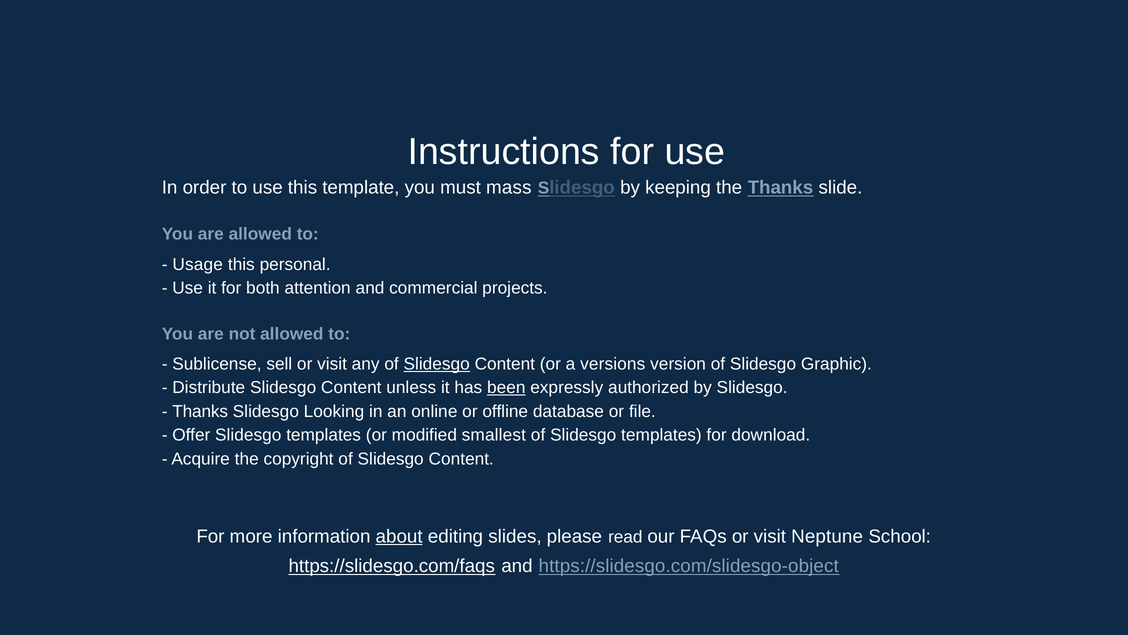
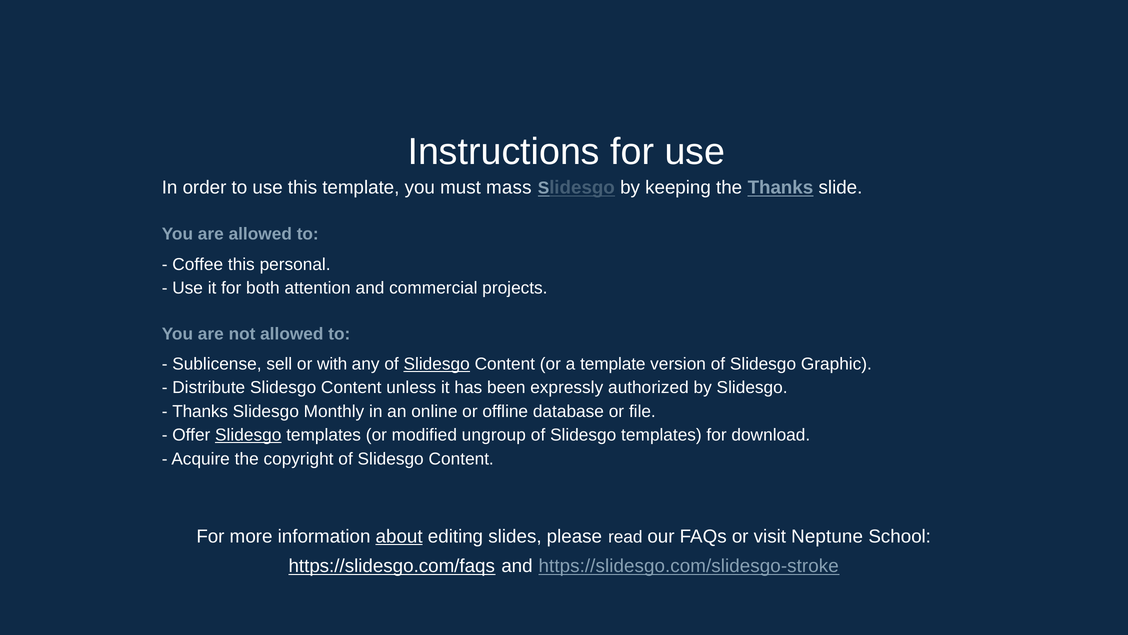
Usage: Usage -> Coffee
sell or visit: visit -> with
a versions: versions -> template
been underline: present -> none
Looking: Looking -> Monthly
Slidesgo at (248, 435) underline: none -> present
smallest: smallest -> ungroup
https://slidesgo.com/slidesgo-object: https://slidesgo.com/slidesgo-object -> https://slidesgo.com/slidesgo-stroke
